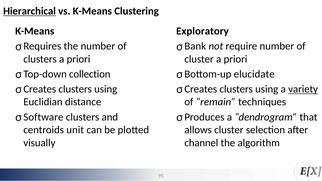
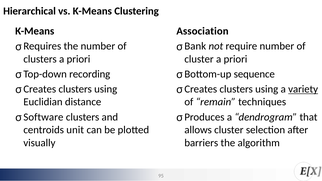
Hierarchical underline: present -> none
Exploratory: Exploratory -> Association
collection: collection -> recording
elucidate: elucidate -> sequence
channel: channel -> barriers
